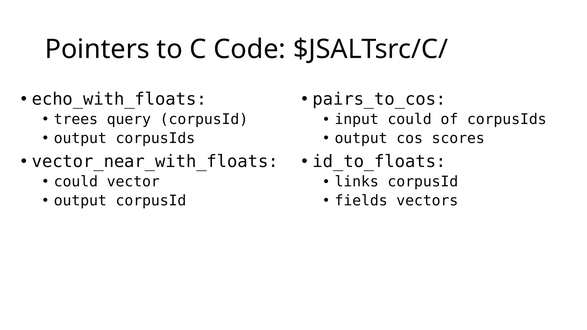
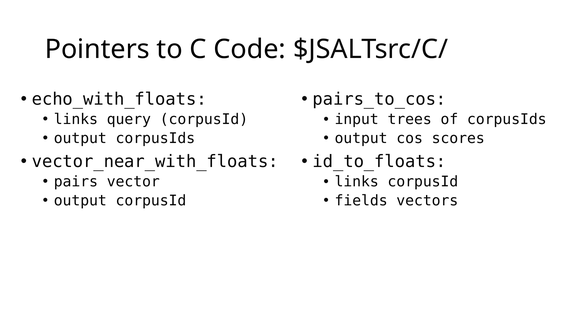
trees at (76, 119): trees -> links
input could: could -> trees
could at (76, 182): could -> pairs
